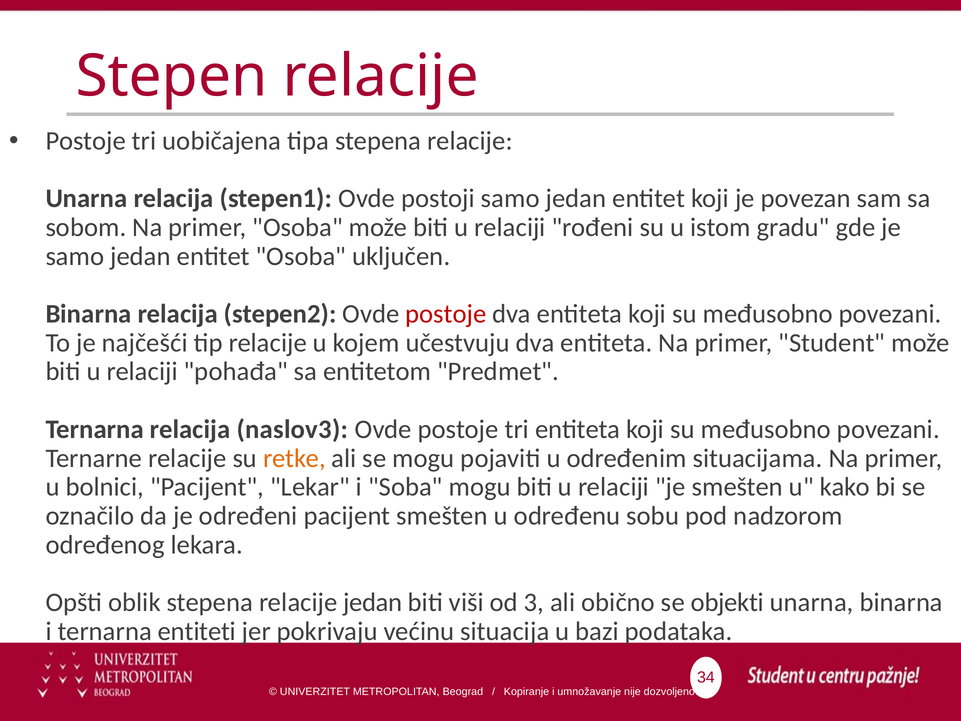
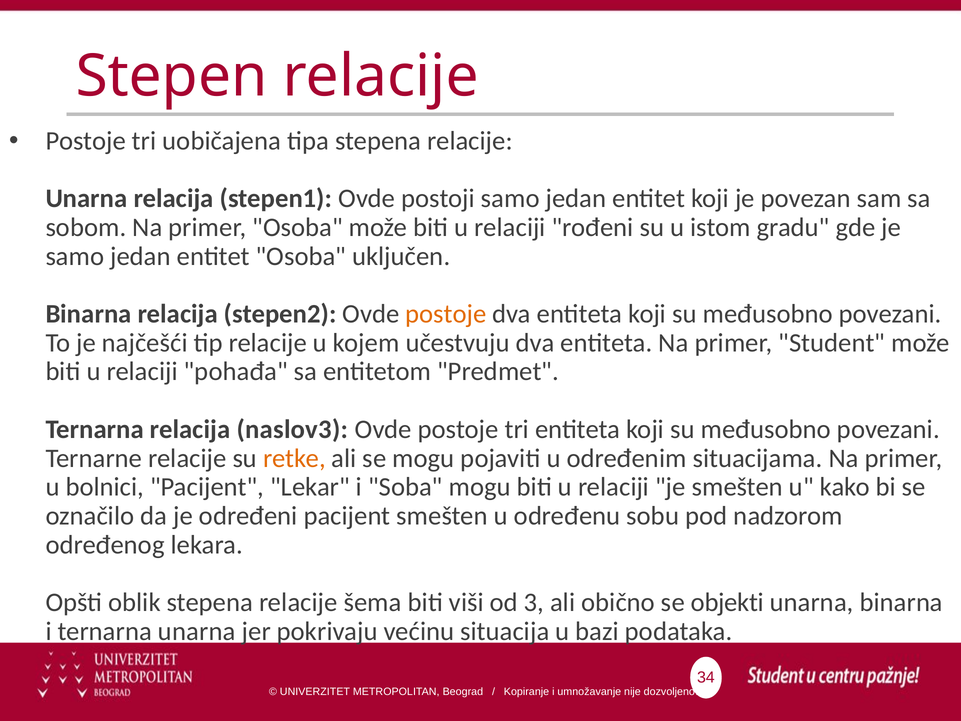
postoje at (446, 314) colour: red -> orange
relacije jedan: jedan -> šema
ternarna entiteti: entiteti -> unarna
